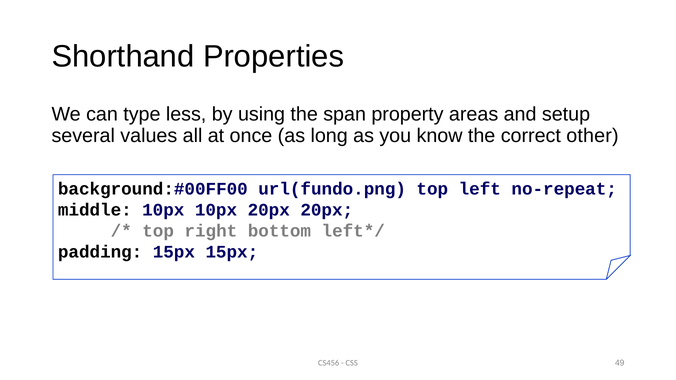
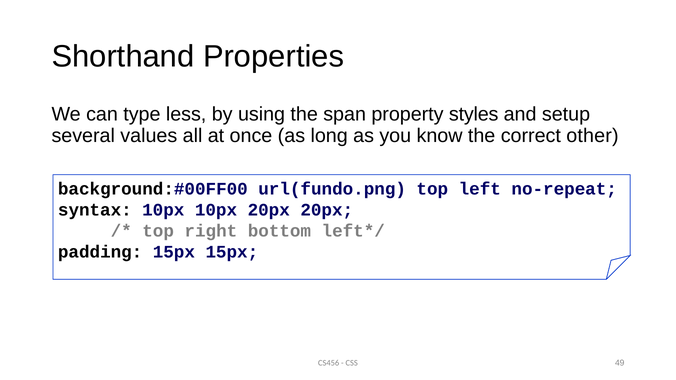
areas: areas -> styles
middle: middle -> syntax
